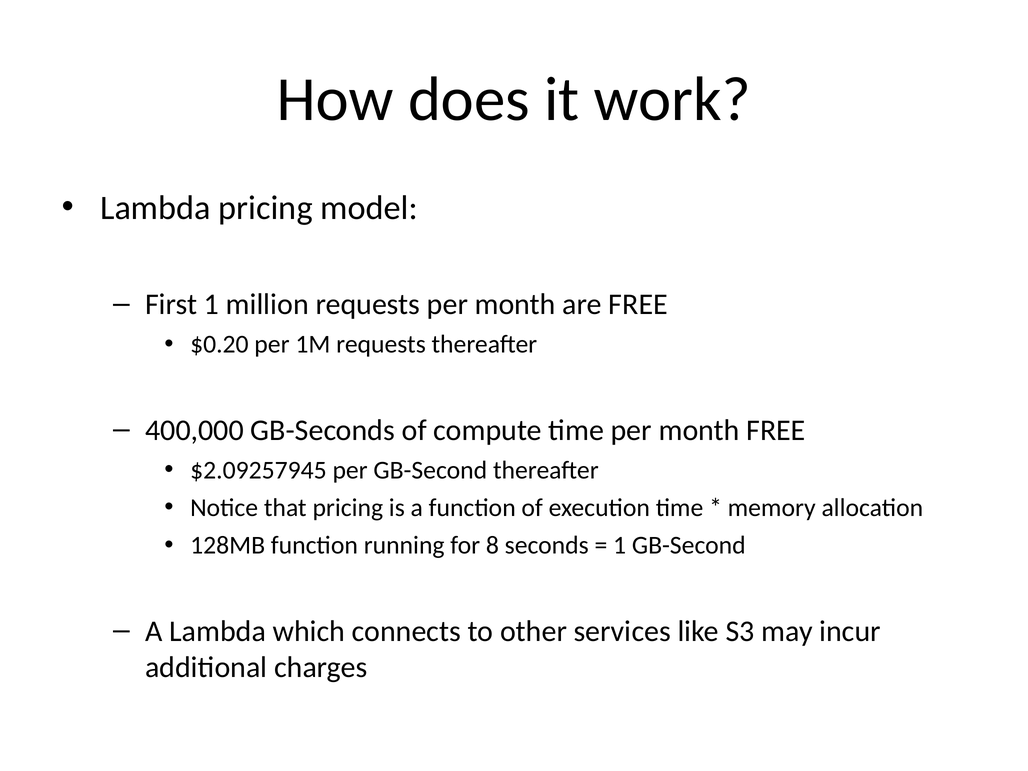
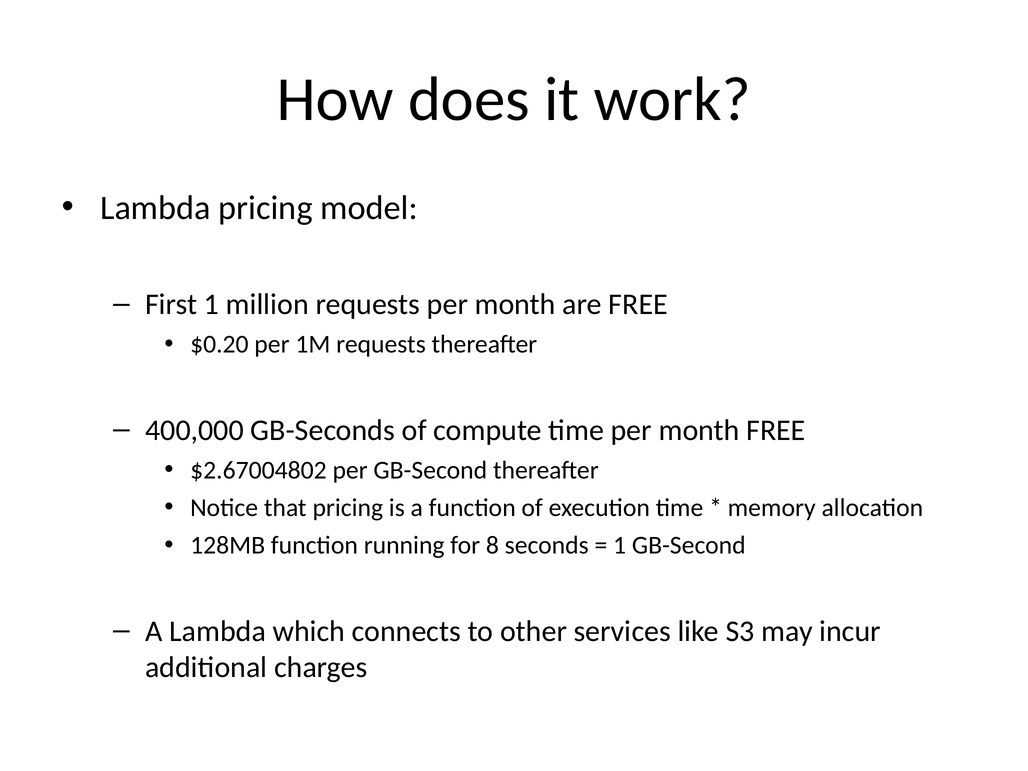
$2.09257945: $2.09257945 -> $2.67004802
